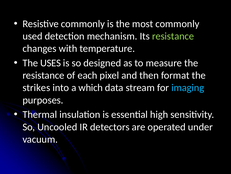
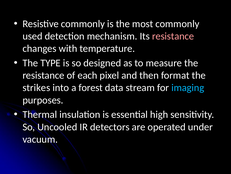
resistance at (173, 36) colour: light green -> pink
USES: USES -> TYPE
which: which -> forest
